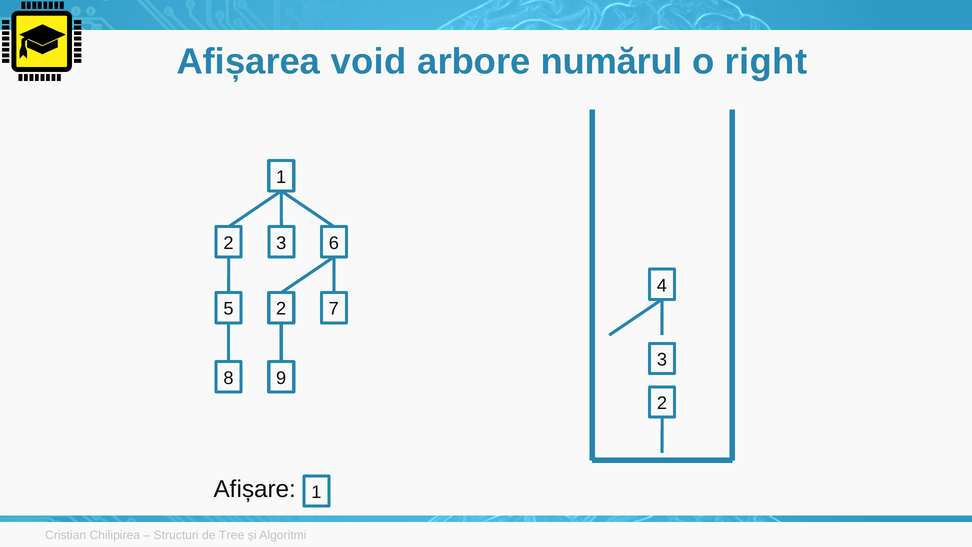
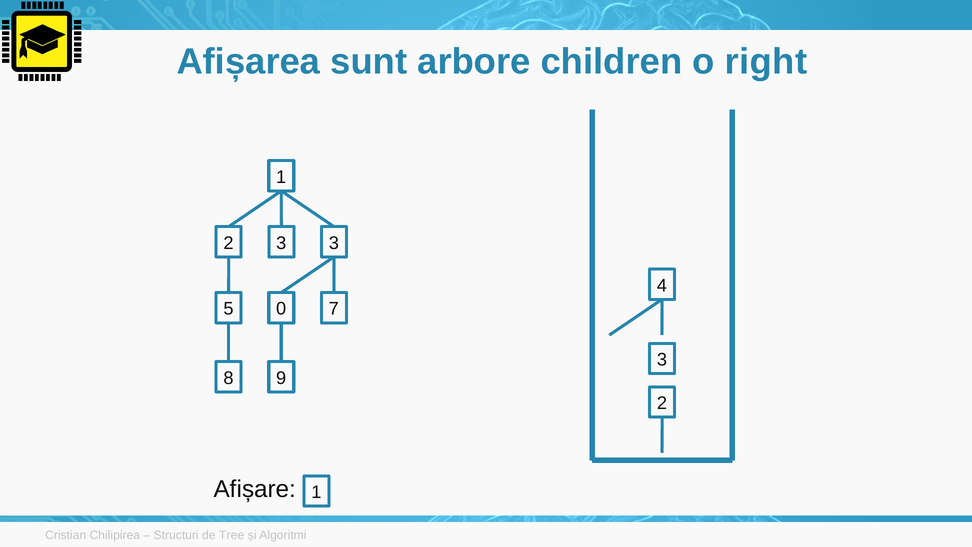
void: void -> sunt
numărul: numărul -> children
3 6: 6 -> 3
5 2: 2 -> 0
